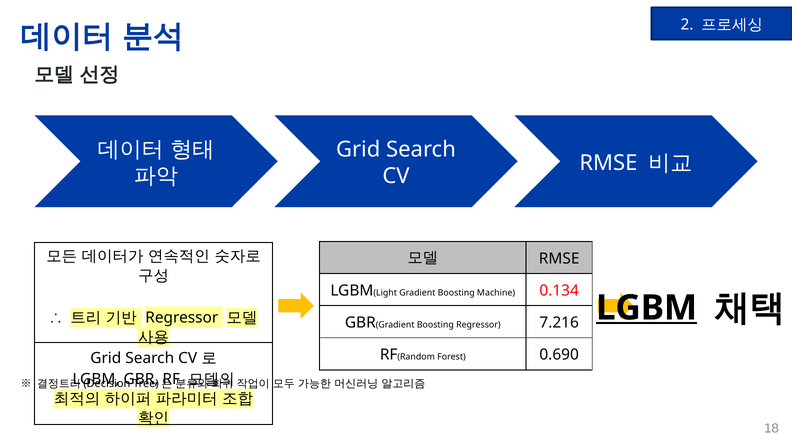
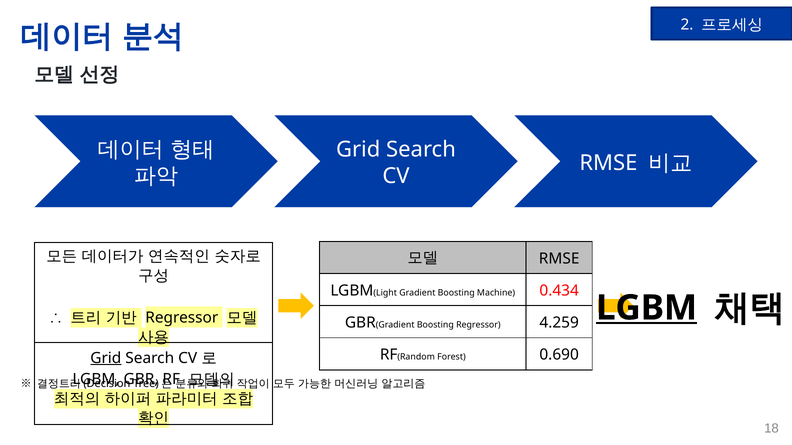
0.134: 0.134 -> 0.434
7.216: 7.216 -> 4.259
Grid at (106, 358) underline: none -> present
